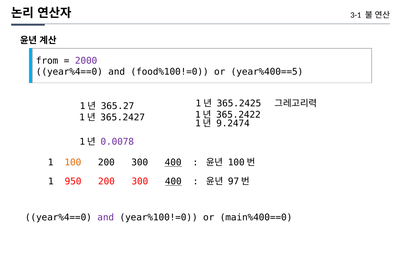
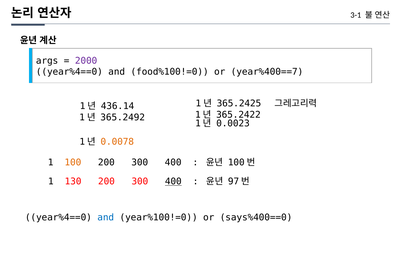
from: from -> args
year%400==5: year%400==5 -> year%400==7
365.27: 365.27 -> 436.14
365.2427: 365.2427 -> 365.2492
9.2474: 9.2474 -> 0.0023
0.0078 colour: purple -> orange
400 at (173, 163) underline: present -> none
950: 950 -> 130
and at (106, 218) colour: purple -> blue
main%400==0: main%400==0 -> says%400==0
